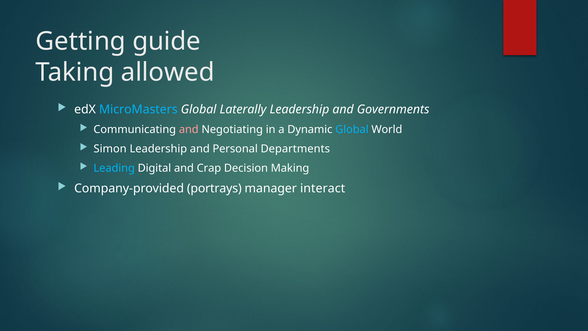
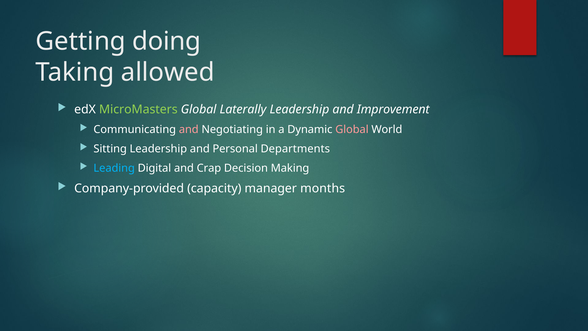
guide: guide -> doing
MicroMasters colour: light blue -> light green
Governments: Governments -> Improvement
Global at (352, 129) colour: light blue -> pink
Simon: Simon -> Sitting
portrays: portrays -> capacity
interact: interact -> months
